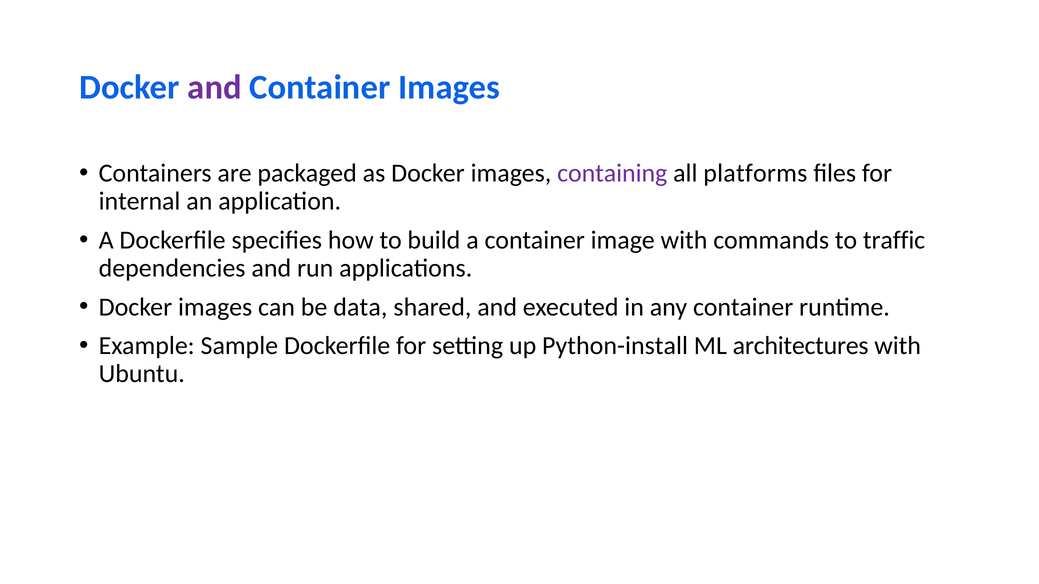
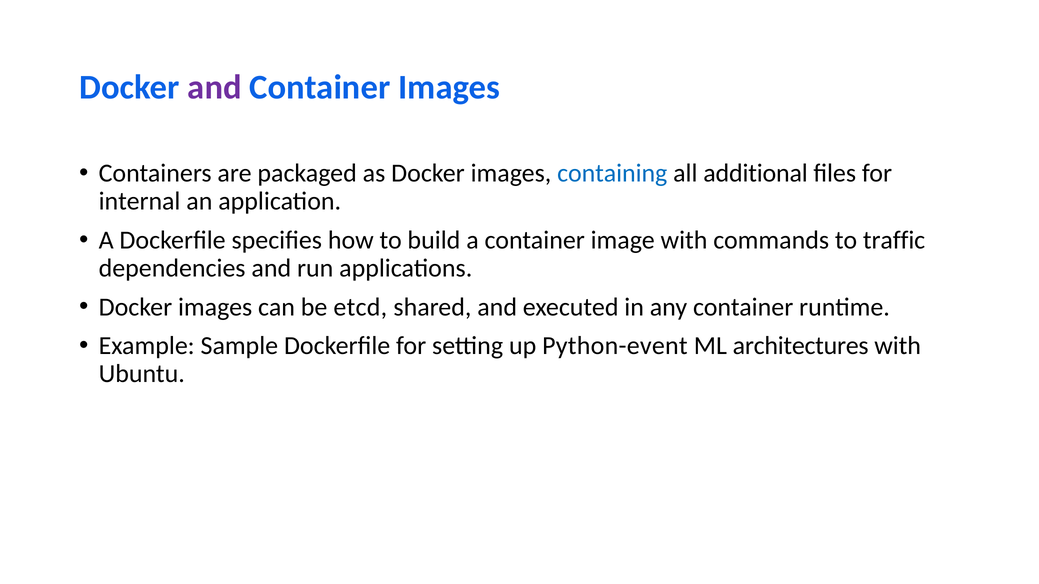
containing colour: purple -> blue
platforms: platforms -> additional
data: data -> etcd
Python-install: Python-install -> Python-event
